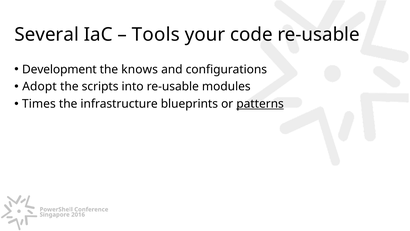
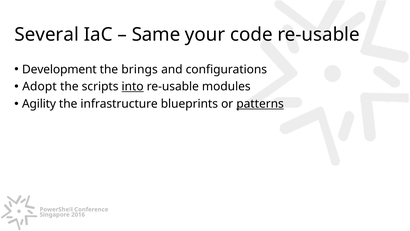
Tools: Tools -> Same
knows: knows -> brings
into underline: none -> present
Times: Times -> Agility
